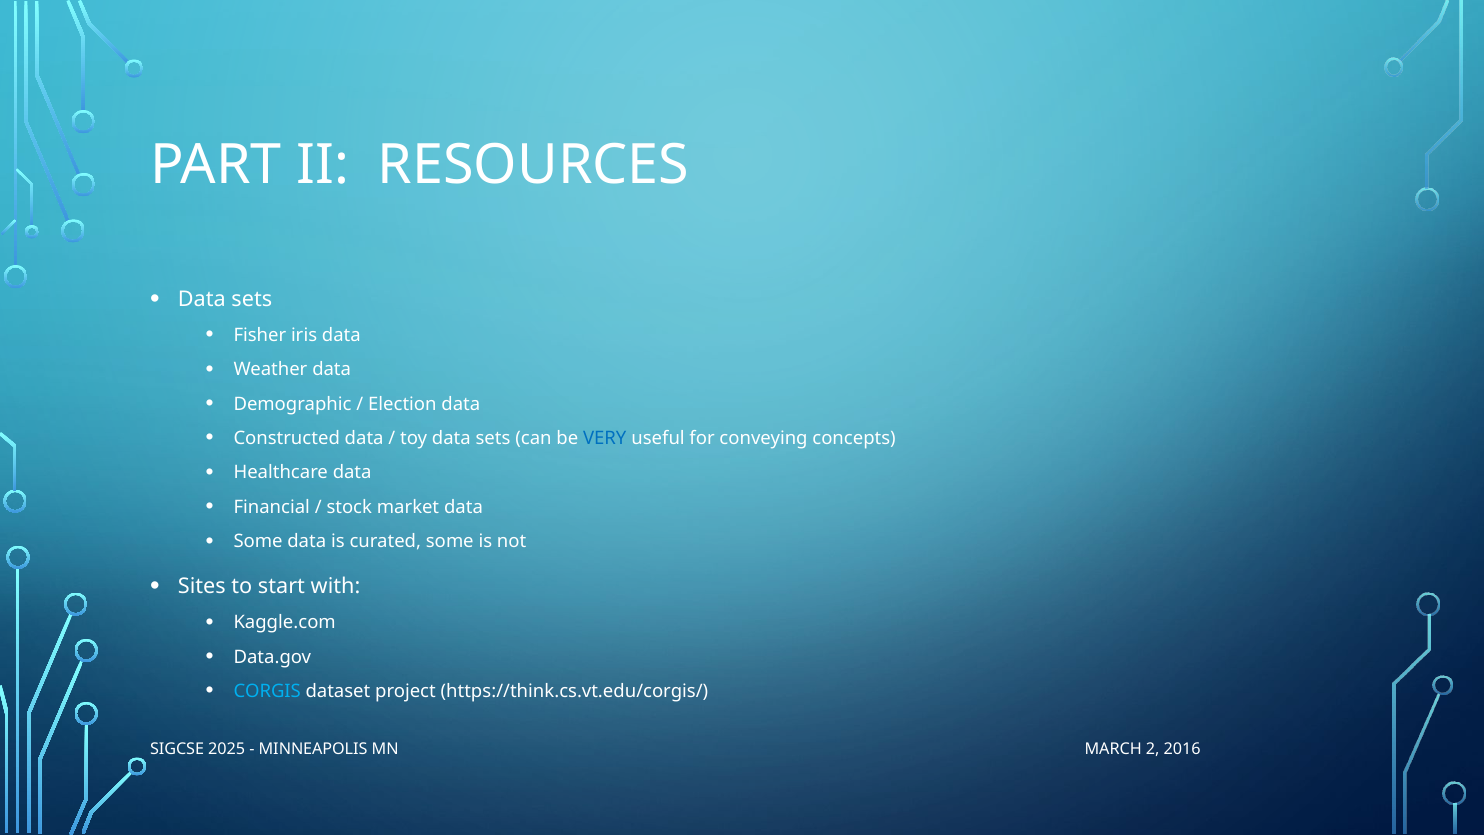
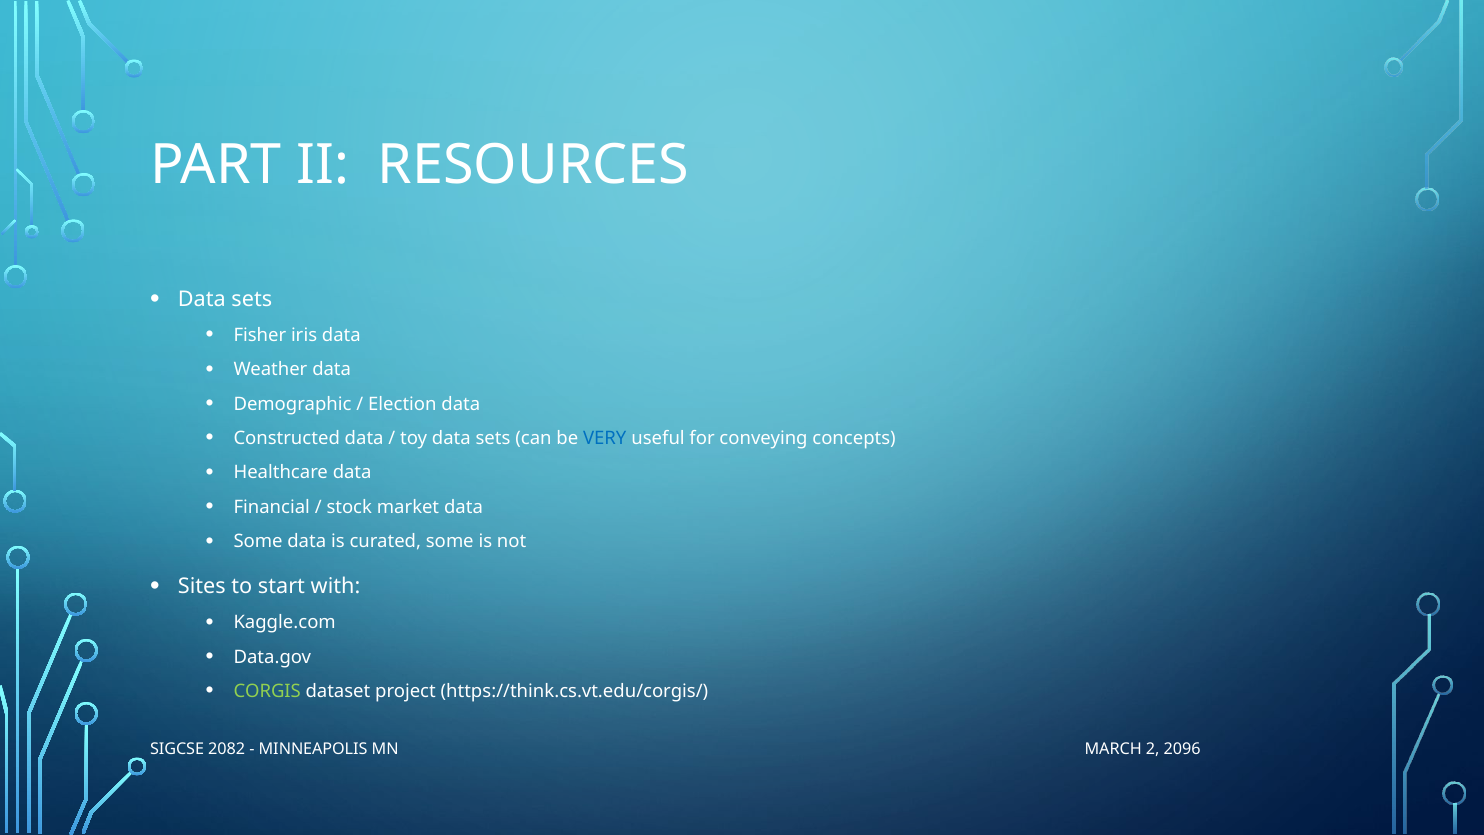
CORGIS colour: light blue -> light green
2025: 2025 -> 2082
2016: 2016 -> 2096
